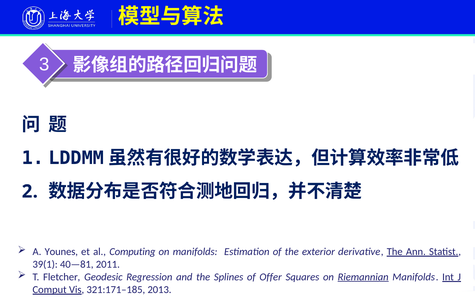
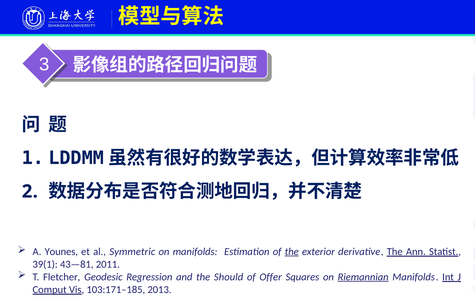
Computing: Computing -> Symmetric
the at (292, 251) underline: none -> present
40—81: 40—81 -> 43—81
Splines: Splines -> Should
321:171–185: 321:171–185 -> 103:171–185
